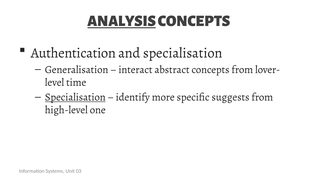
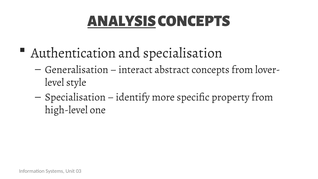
time: time -> style
Specialisation at (75, 97) underline: present -> none
suggests: suggests -> property
